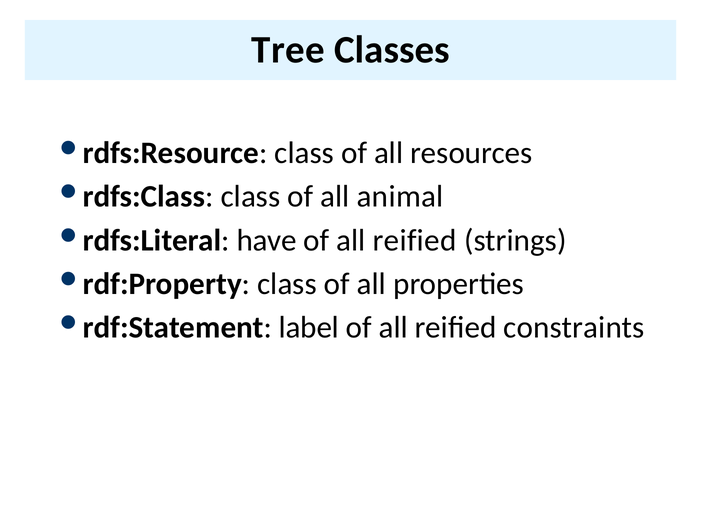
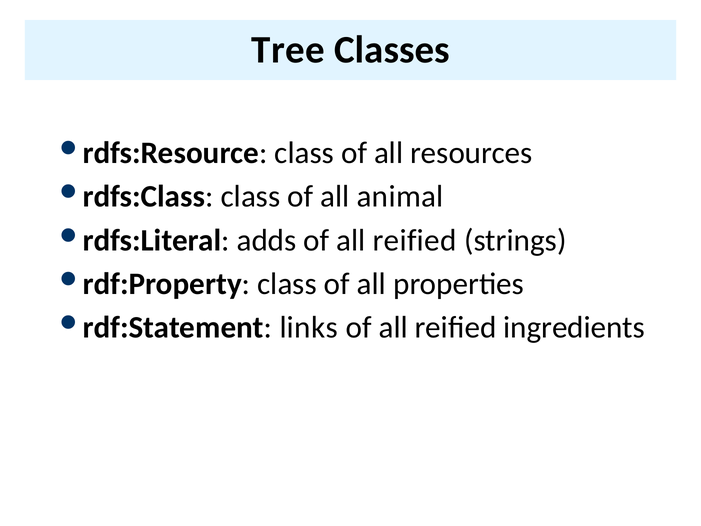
have: have -> adds
label: label -> links
constraints: constraints -> ingredients
